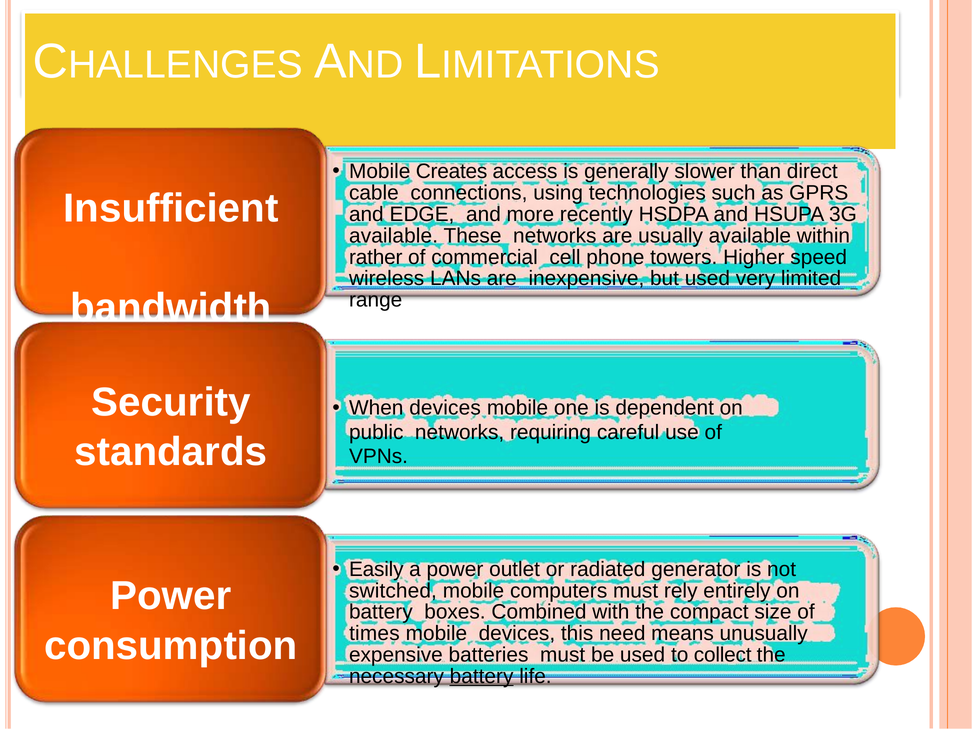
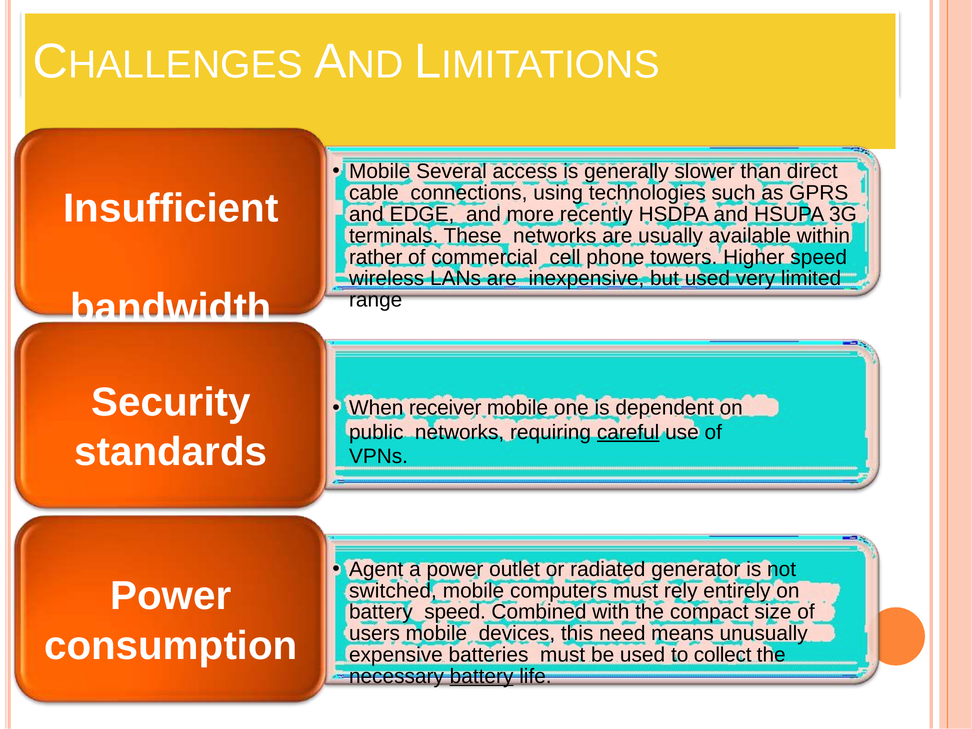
Creates: Creates -> Several
available at (394, 236): available -> terminals
When devices: devices -> receiver
careful underline: none -> present
Easily: Easily -> Agent
battery boxes: boxes -> speed
times: times -> users
